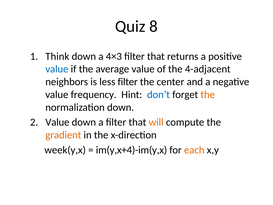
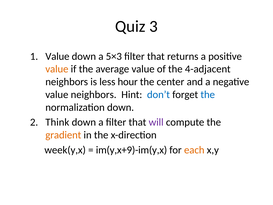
8: 8 -> 3
Think at (57, 56): Think -> Value
4×3: 4×3 -> 5×3
value at (57, 69) colour: blue -> orange
less filter: filter -> hour
value frequency: frequency -> neighbors
the at (208, 94) colour: orange -> blue
2 Value: Value -> Think
will colour: orange -> purple
im(y,x+4)-im(y,x: im(y,x+4)-im(y,x -> im(y,x+9)-im(y,x
